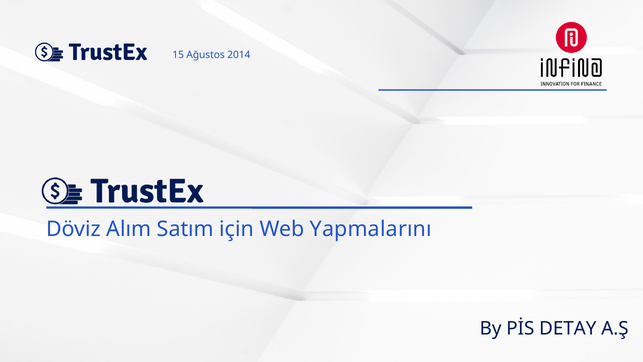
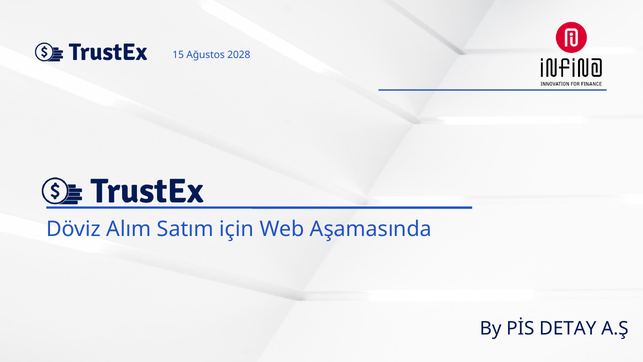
2014: 2014 -> 2028
Yapmalarını: Yapmalarını -> Aşamasında
